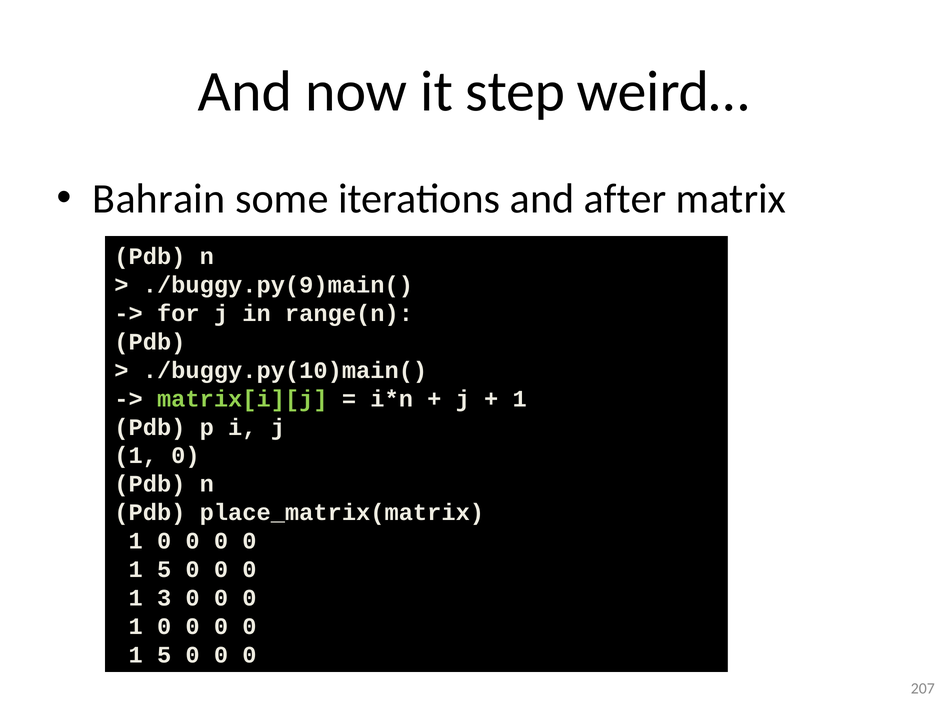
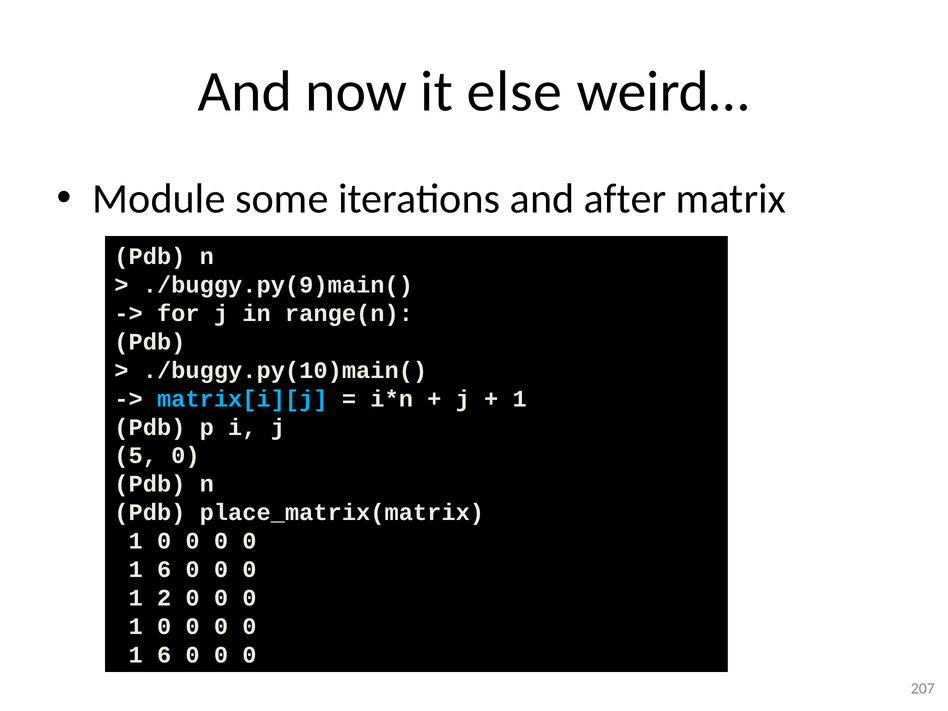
step: step -> else
Bahrain: Bahrain -> Module
matrix[i][j colour: light green -> light blue
1 at (136, 456): 1 -> 5
5 at (164, 569): 5 -> 6
3: 3 -> 2
5 at (164, 655): 5 -> 6
